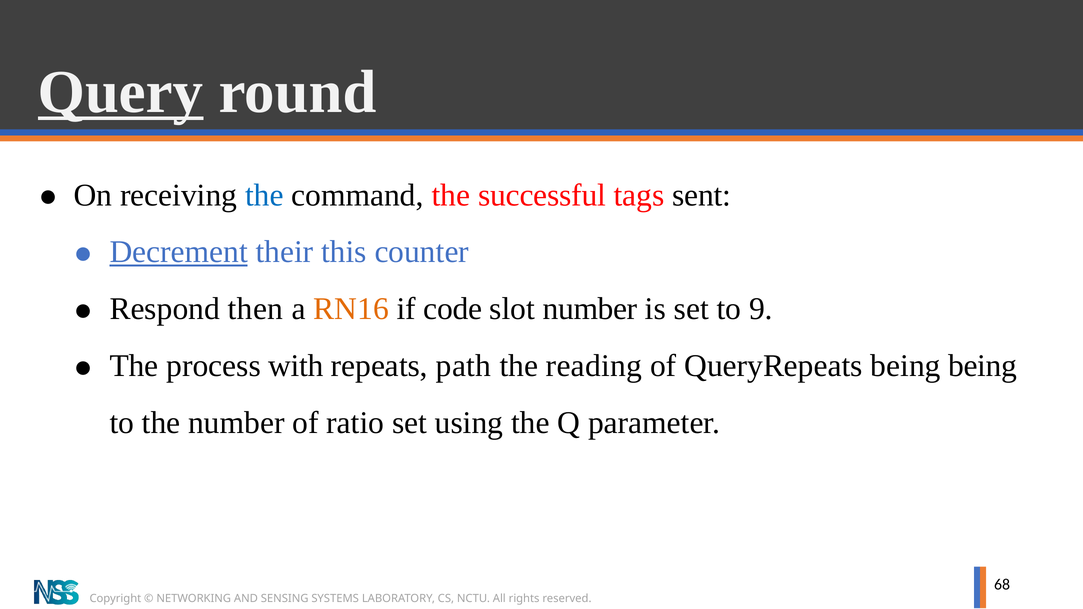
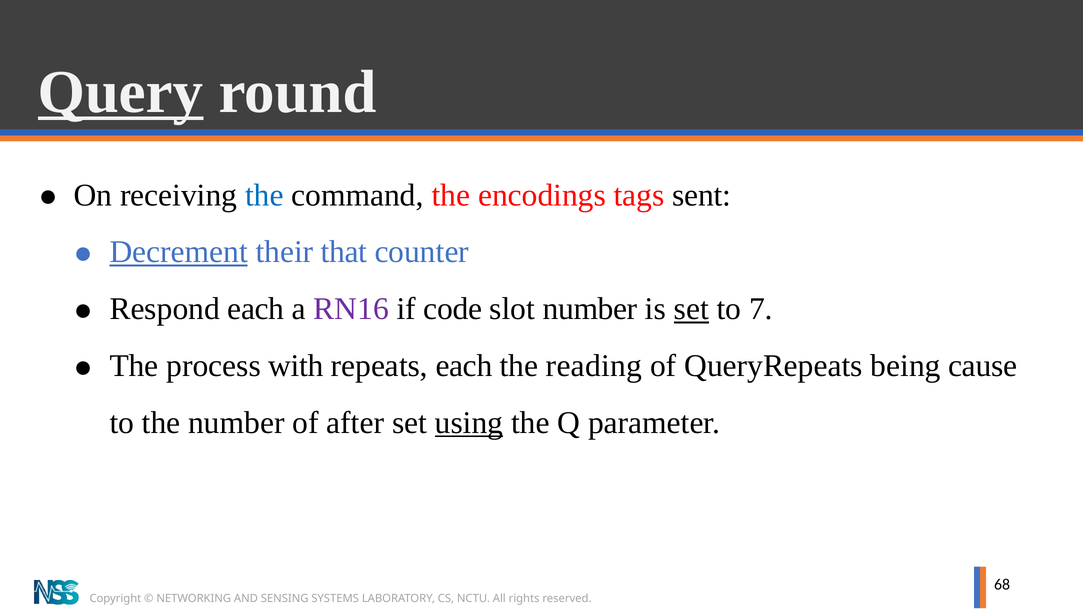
successful: successful -> encodings
this: this -> that
Respond then: then -> each
RN16 colour: orange -> purple
set at (691, 309) underline: none -> present
9: 9 -> 7
repeats path: path -> each
being being: being -> cause
ratio: ratio -> after
using underline: none -> present
